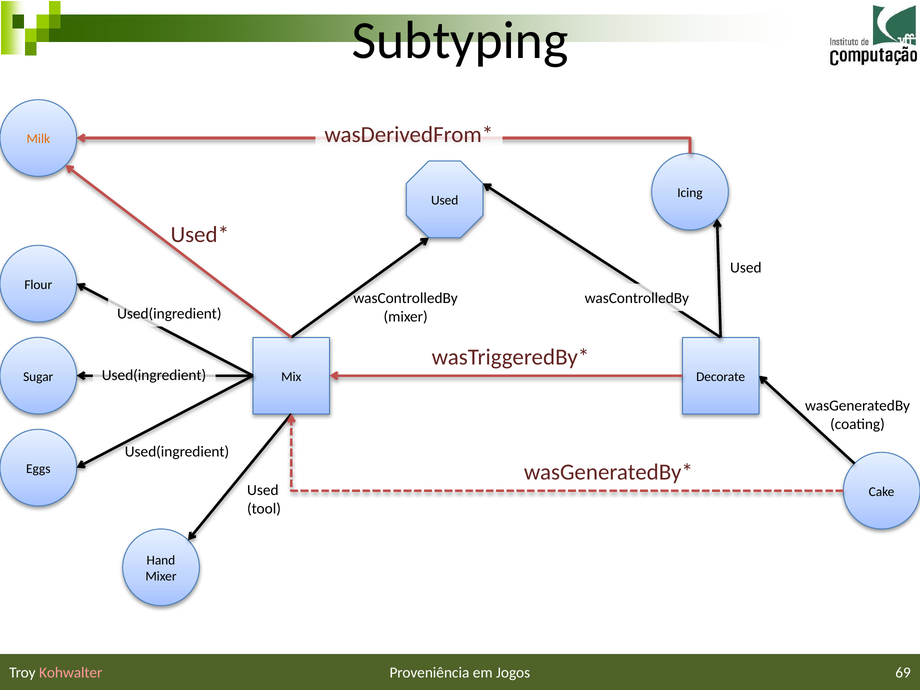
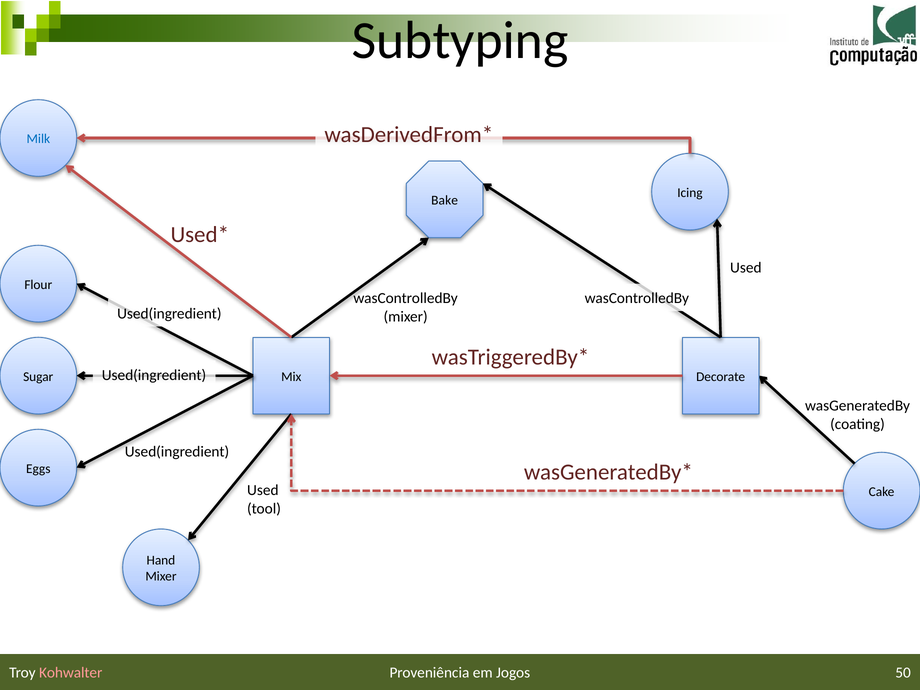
Milk colour: orange -> blue
Used at (445, 200): Used -> Bake
69: 69 -> 50
